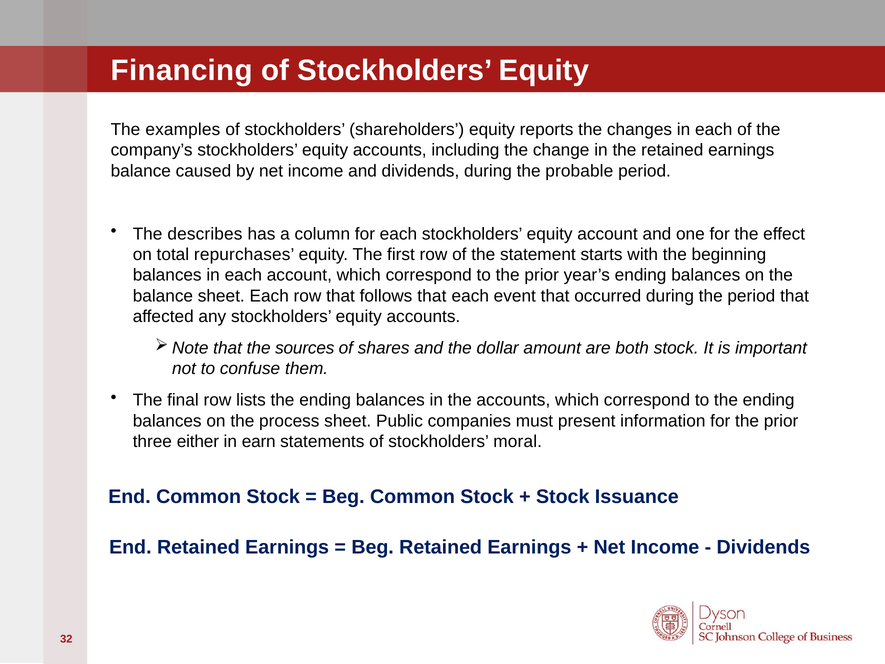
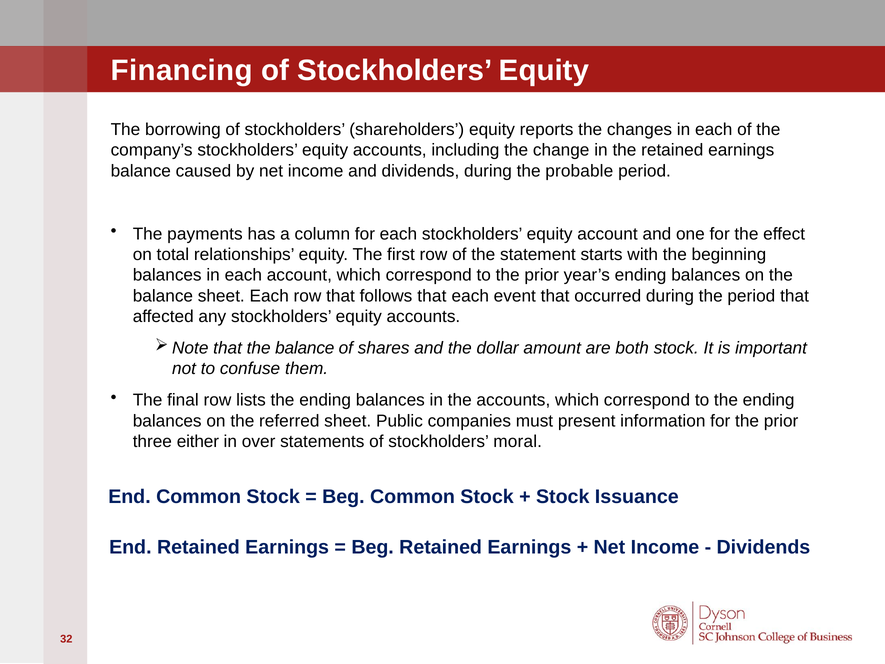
examples: examples -> borrowing
describes: describes -> payments
repurchases: repurchases -> relationships
that the sources: sources -> balance
process: process -> referred
earn: earn -> over
